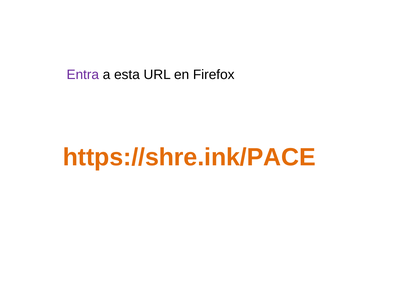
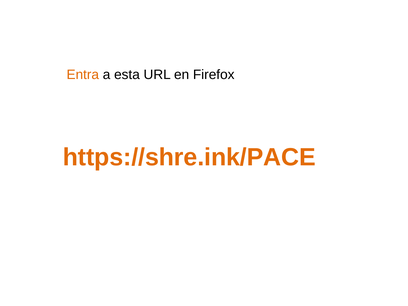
Entra colour: purple -> orange
